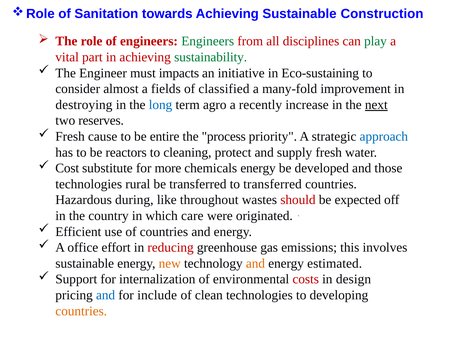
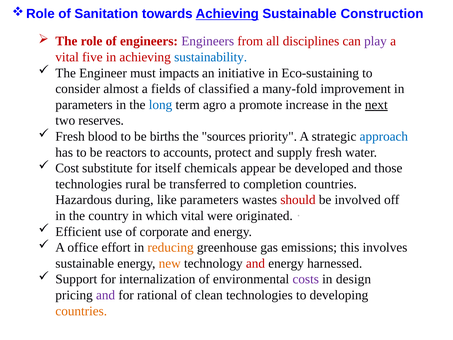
Achieving at (227, 14) underline: none -> present
Engineers at (208, 41) colour: green -> purple
play colour: green -> purple
part: part -> five
sustainability colour: green -> blue
destroying at (84, 105): destroying -> parameters
recently: recently -> promote
cause: cause -> blood
entire: entire -> births
process: process -> sources
cleaning: cleaning -> accounts
more: more -> itself
chemicals energy: energy -> appear
to transferred: transferred -> completion
like throughout: throughout -> parameters
expected: expected -> involved
which care: care -> vital
of countries: countries -> corporate
reducing colour: red -> orange
and at (255, 263) colour: orange -> red
estimated: estimated -> harnessed
costs colour: red -> purple
and at (106, 295) colour: blue -> purple
include: include -> rational
